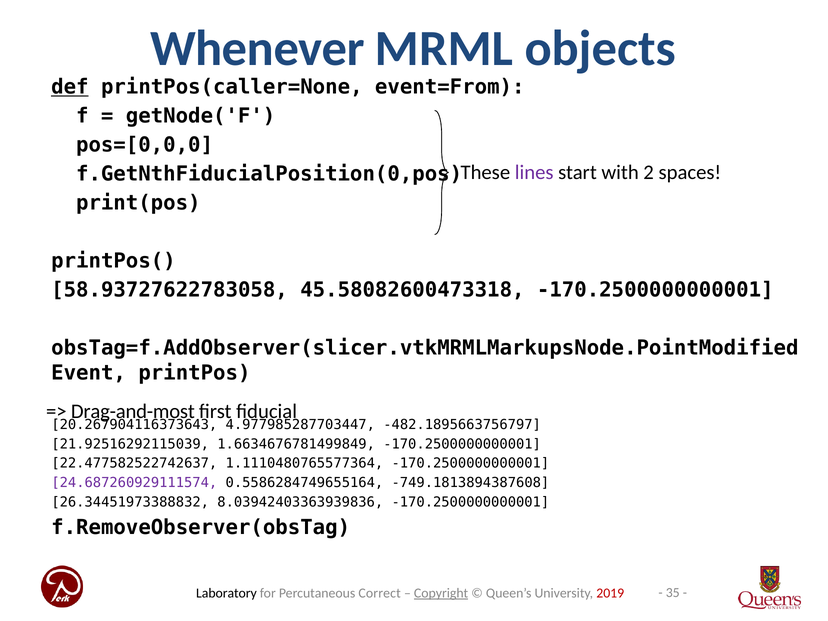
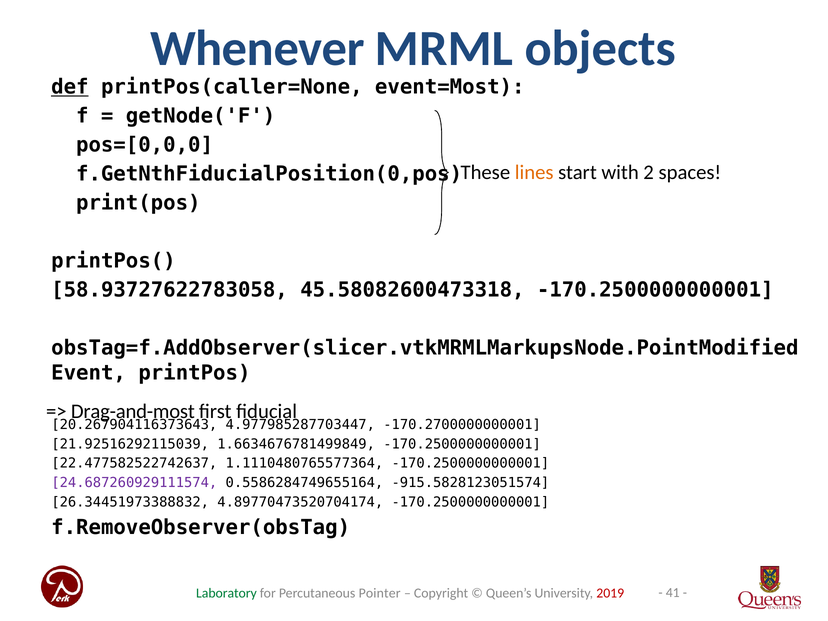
event=From: event=From -> event=Most
lines colour: purple -> orange
-482.1895663756797: -482.1895663756797 -> -170.2700000000001
-749.1813894387608: -749.1813894387608 -> -915.5828123051574
8.03942403363939836: 8.03942403363939836 -> 4.89770473520704174
35: 35 -> 41
Laboratory colour: black -> green
Correct: Correct -> Pointer
Copyright underline: present -> none
